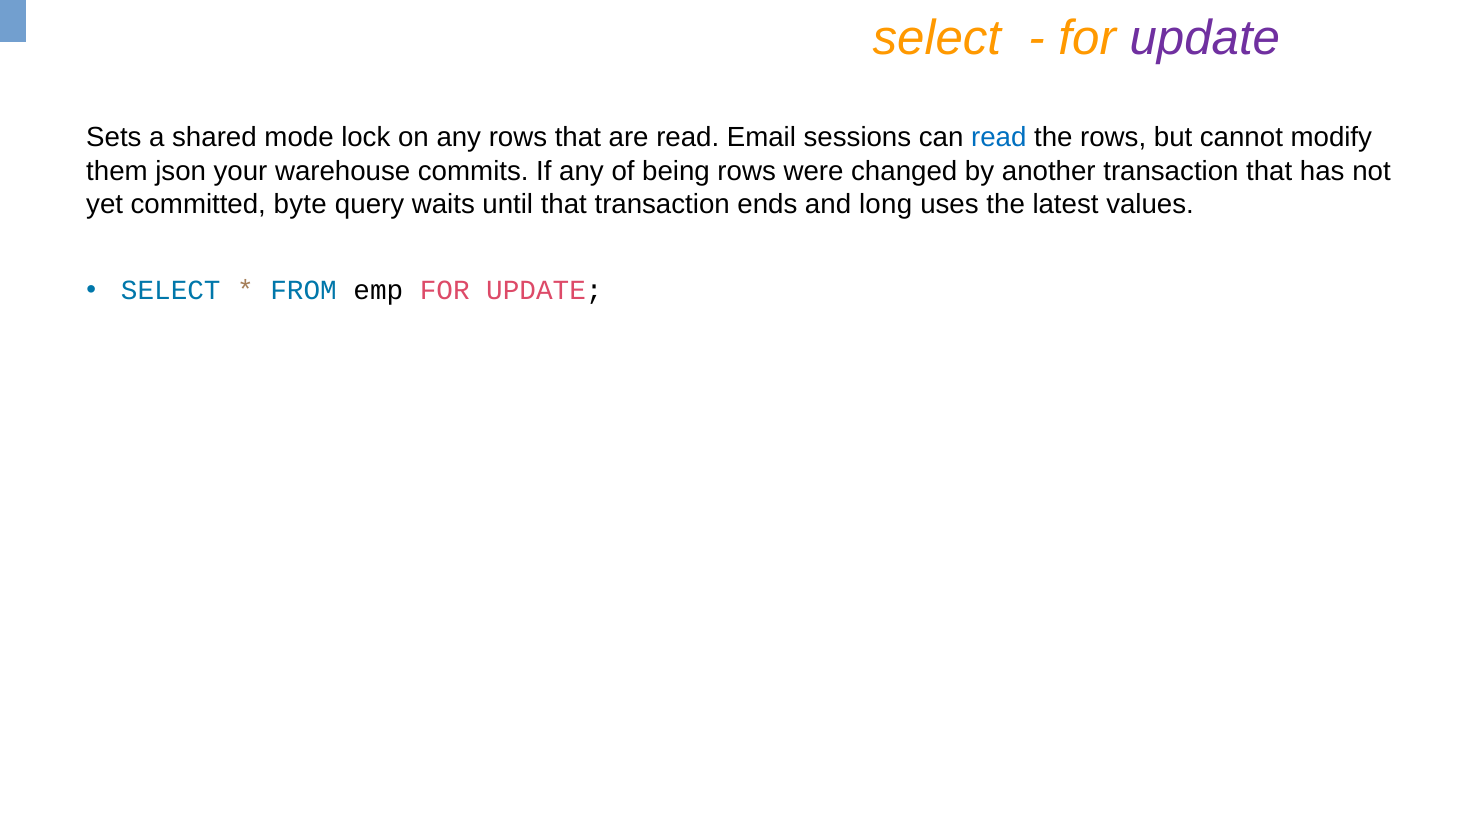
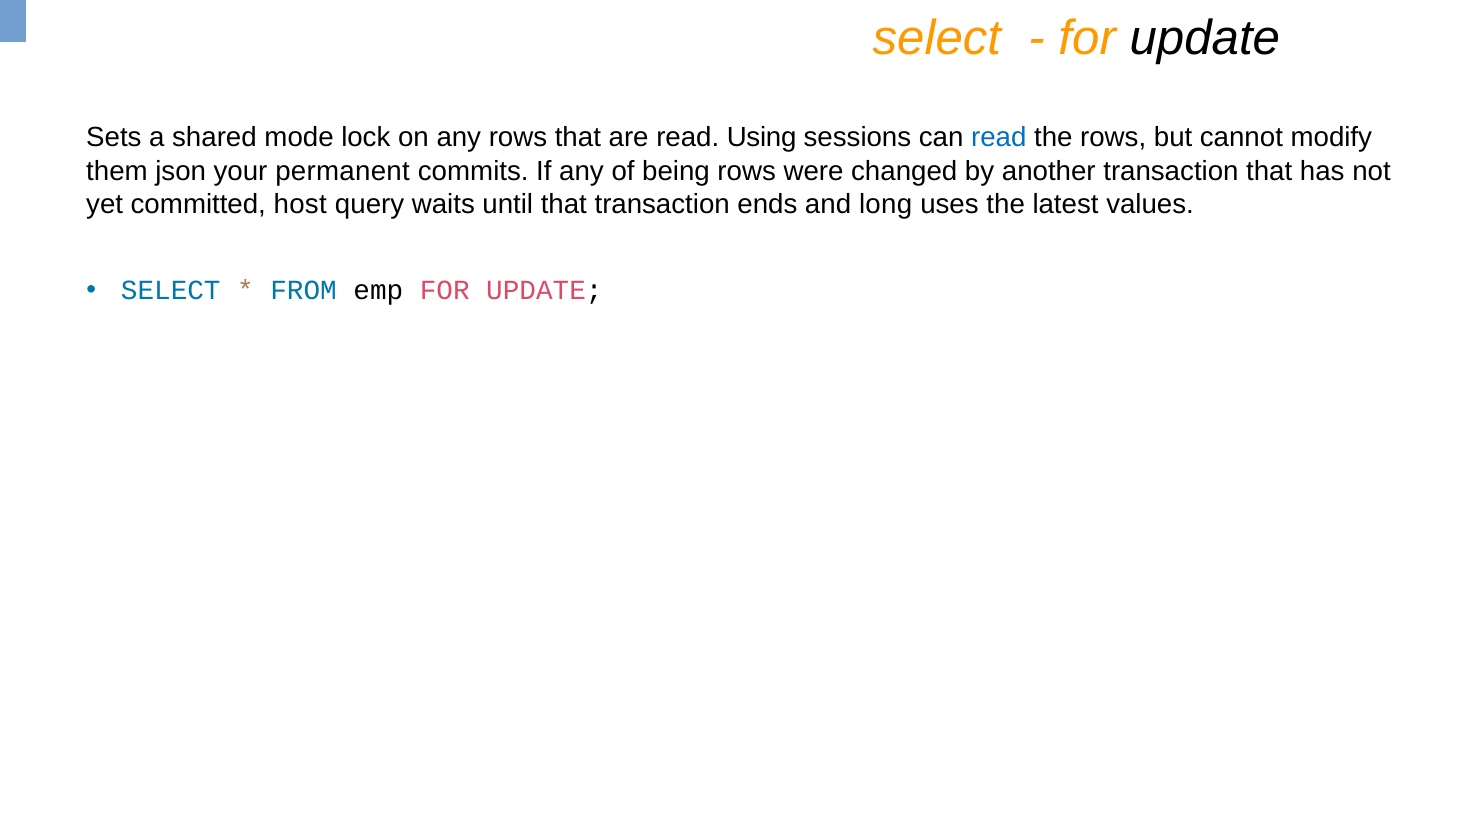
update at (1205, 38) colour: purple -> black
Email: Email -> Using
warehouse: warehouse -> permanent
byte: byte -> host
